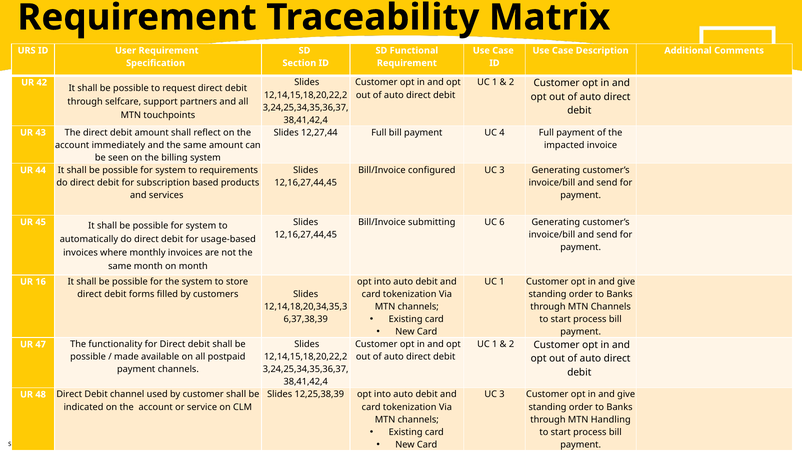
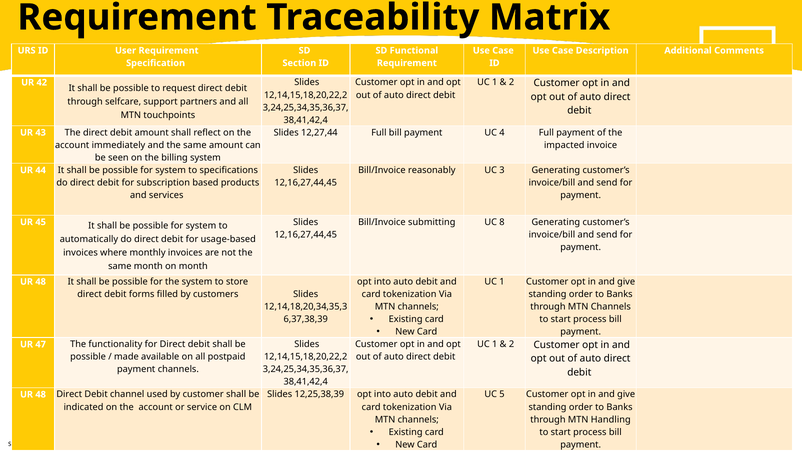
configured: configured -> reasonably
requirements: requirements -> specifications
6: 6 -> 8
16 at (41, 282): 16 -> 48
3 at (502, 395): 3 -> 5
